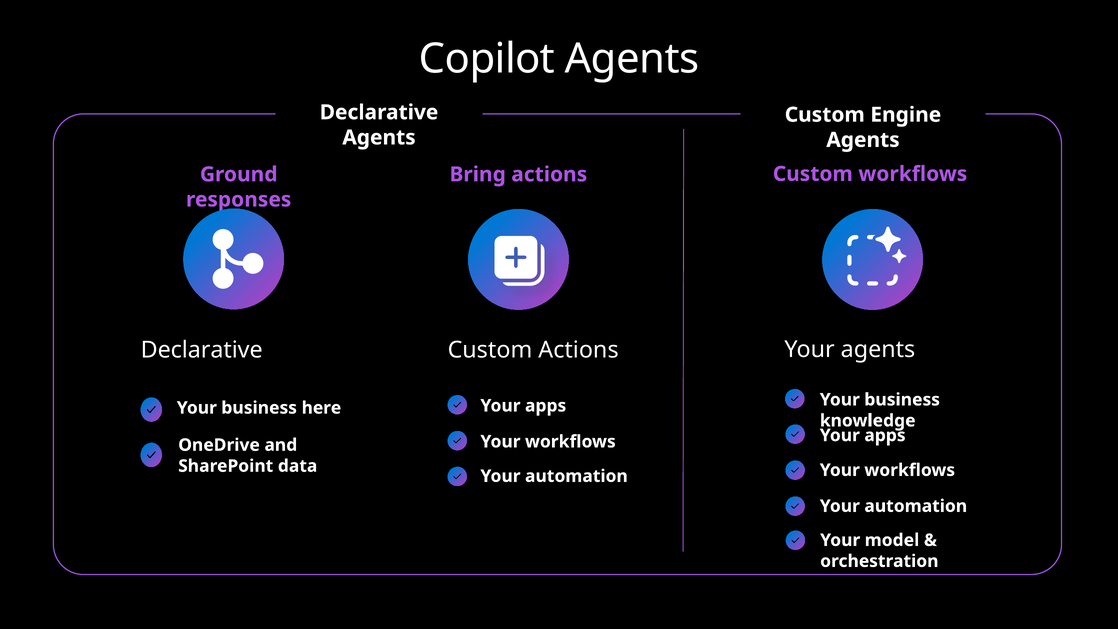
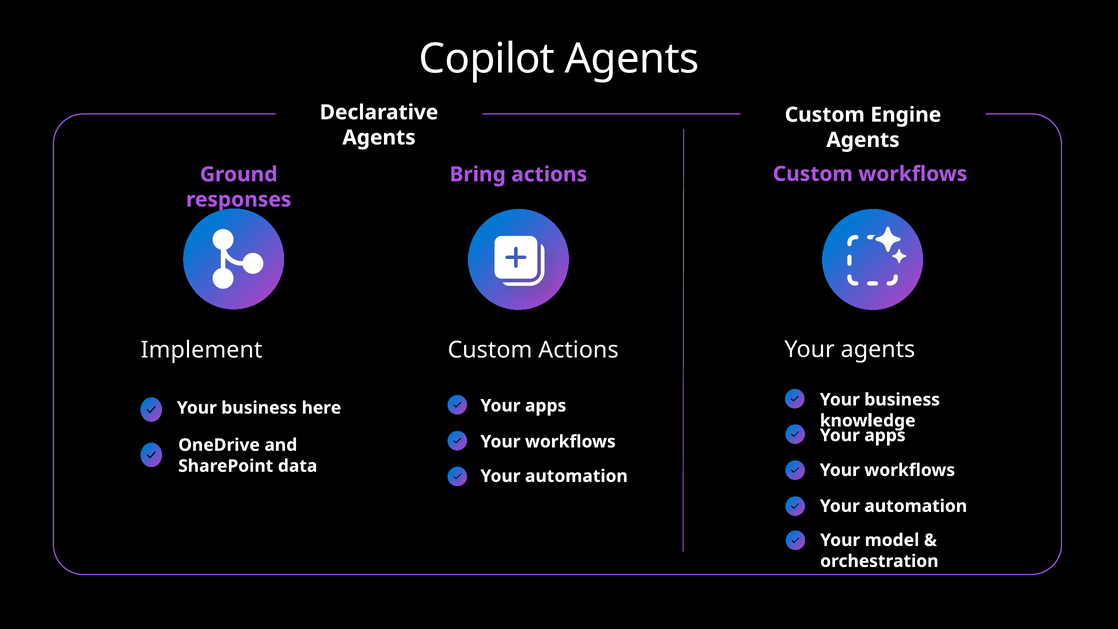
Declarative at (202, 350): Declarative -> Implement
